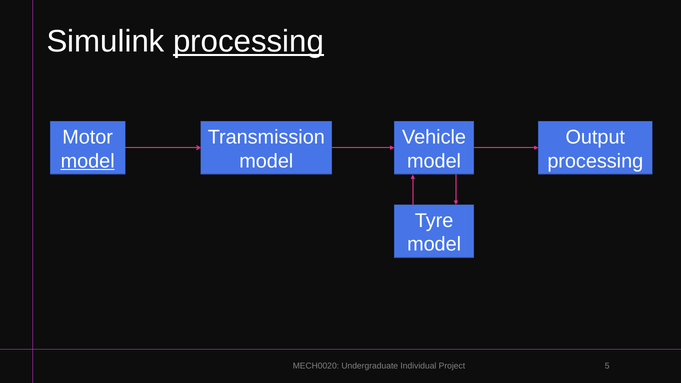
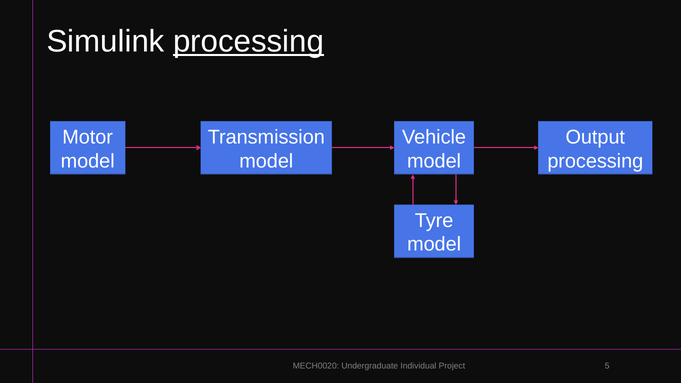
model at (88, 161) underline: present -> none
